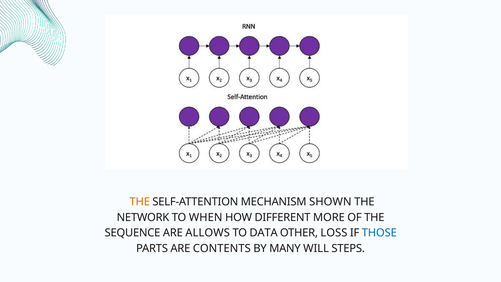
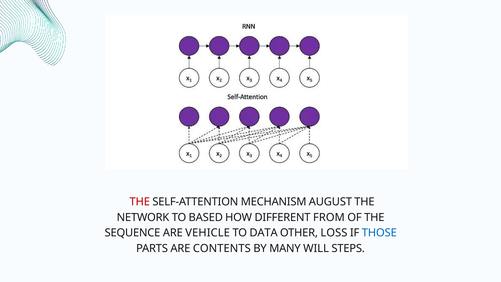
THE at (140, 202) colour: orange -> red
SHOWN: SHOWN -> AUGUST
WHEN: WHEN -> BASED
MORE: MORE -> FROM
ALLOWS: ALLOWS -> VEHICLE
